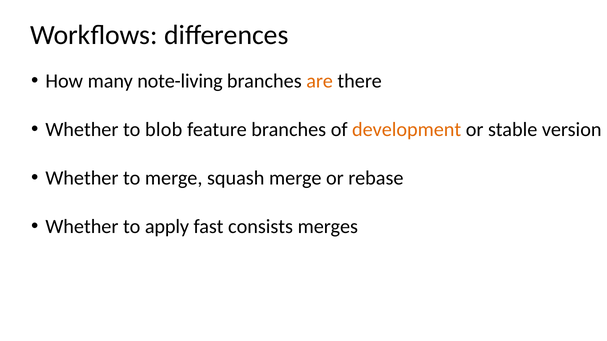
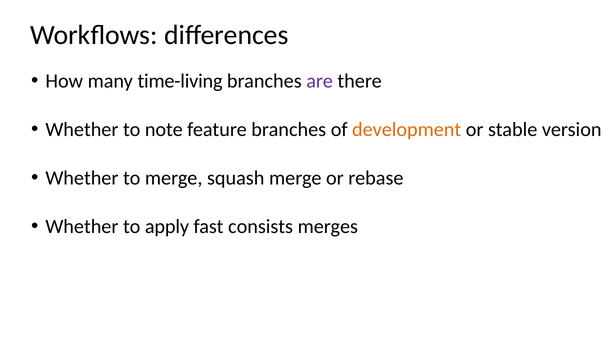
note-living: note-living -> time-living
are colour: orange -> purple
blob: blob -> note
